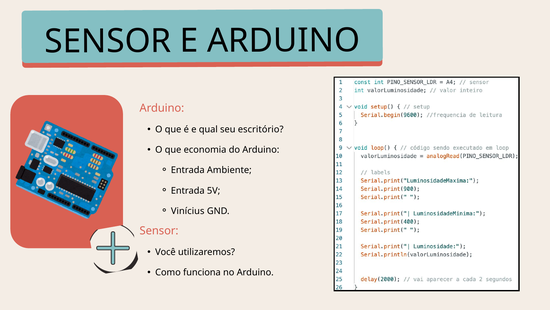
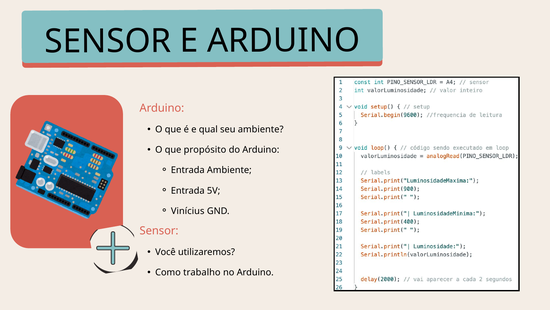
seu escritório: escritório -> ambiente
economia: economia -> propósito
funciona: funciona -> trabalho
